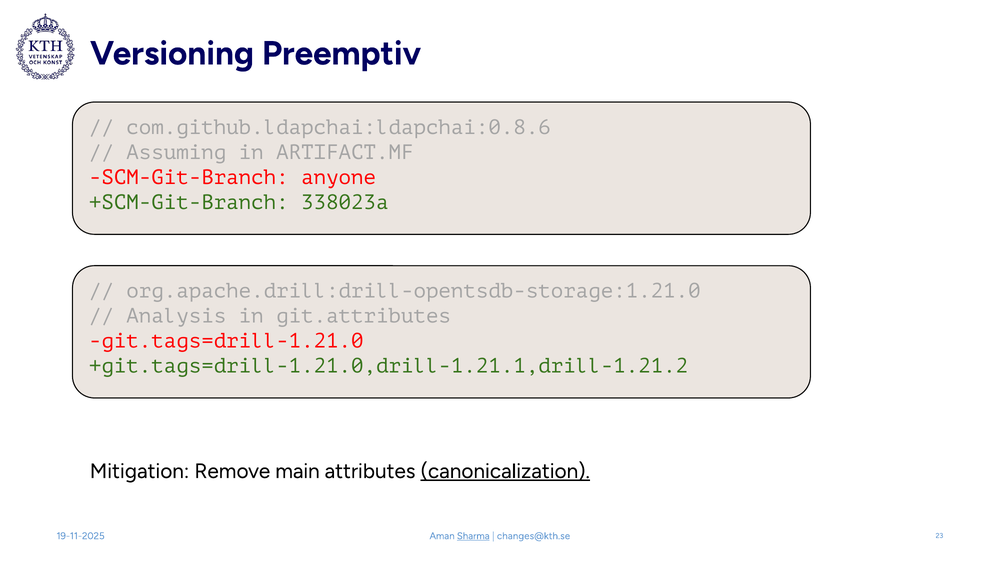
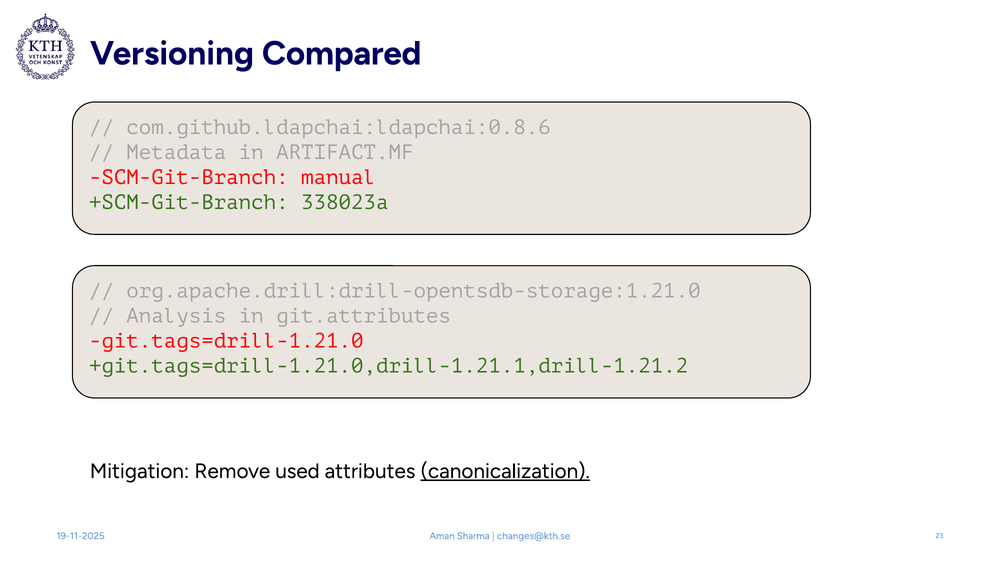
Preemptiv: Preemptiv -> Compared
Assuming: Assuming -> Metadata
anyone: anyone -> manual
main: main -> used
Sharma underline: present -> none
